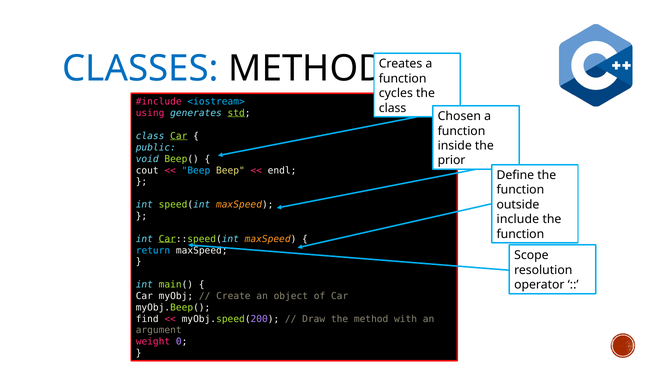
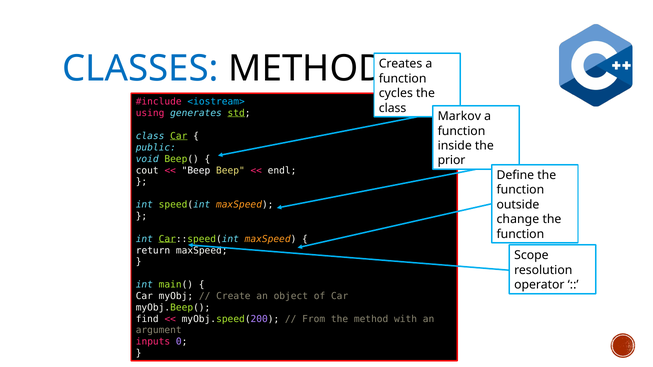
Chosen: Chosen -> Markov
Beep at (196, 171) colour: light blue -> white
include: include -> change
return colour: light blue -> white
Draw: Draw -> From
weight: weight -> inputs
